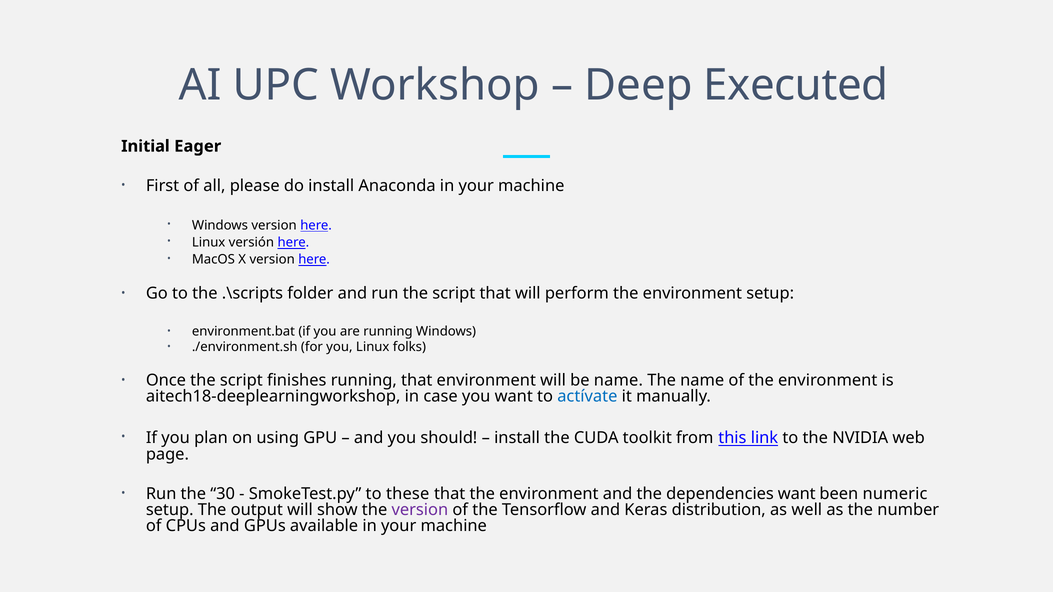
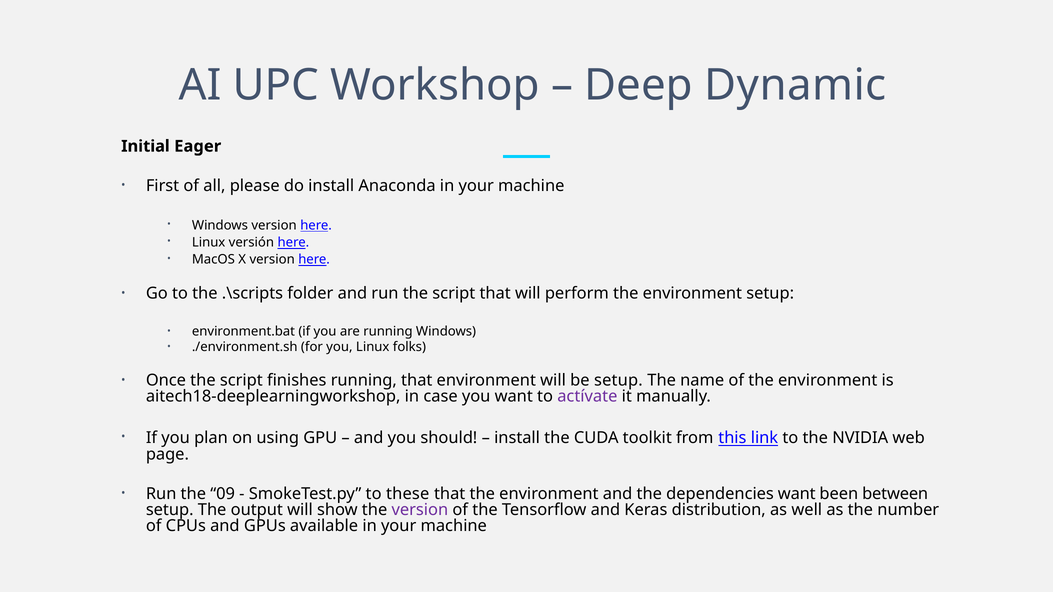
Executed: Executed -> Dynamic
be name: name -> setup
actívate colour: blue -> purple
30: 30 -> 09
numeric: numeric -> between
